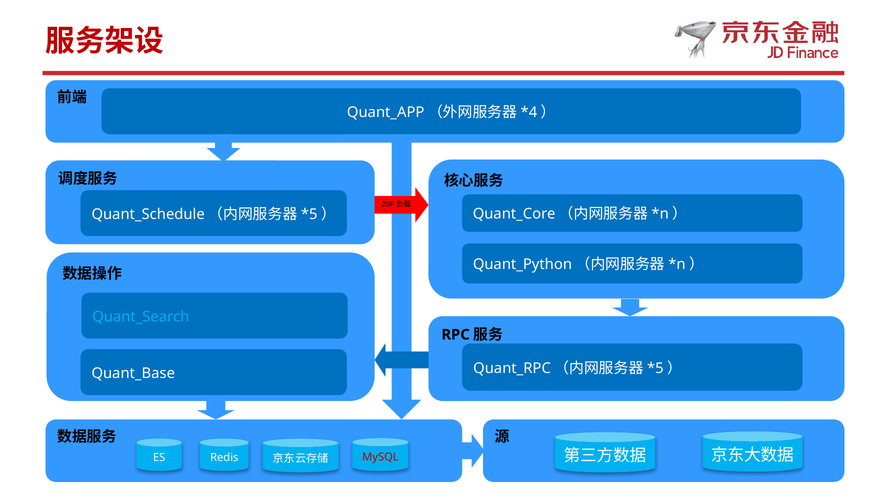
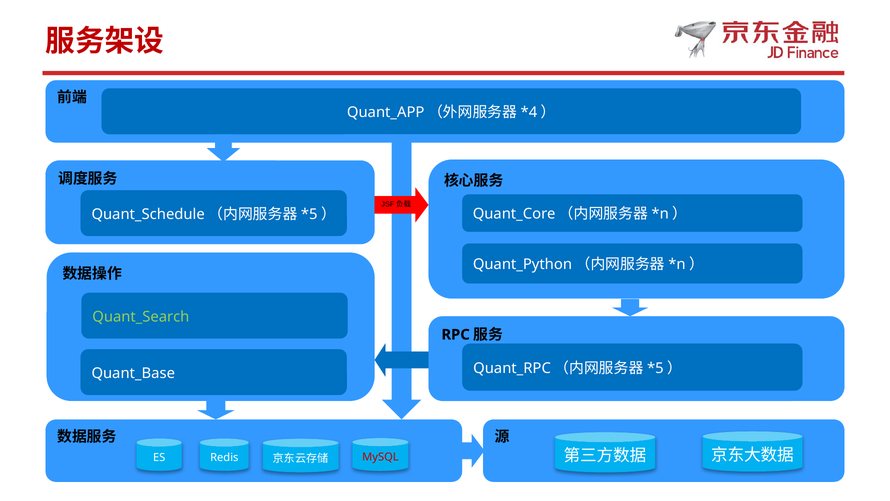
Quant_Search colour: light blue -> light green
